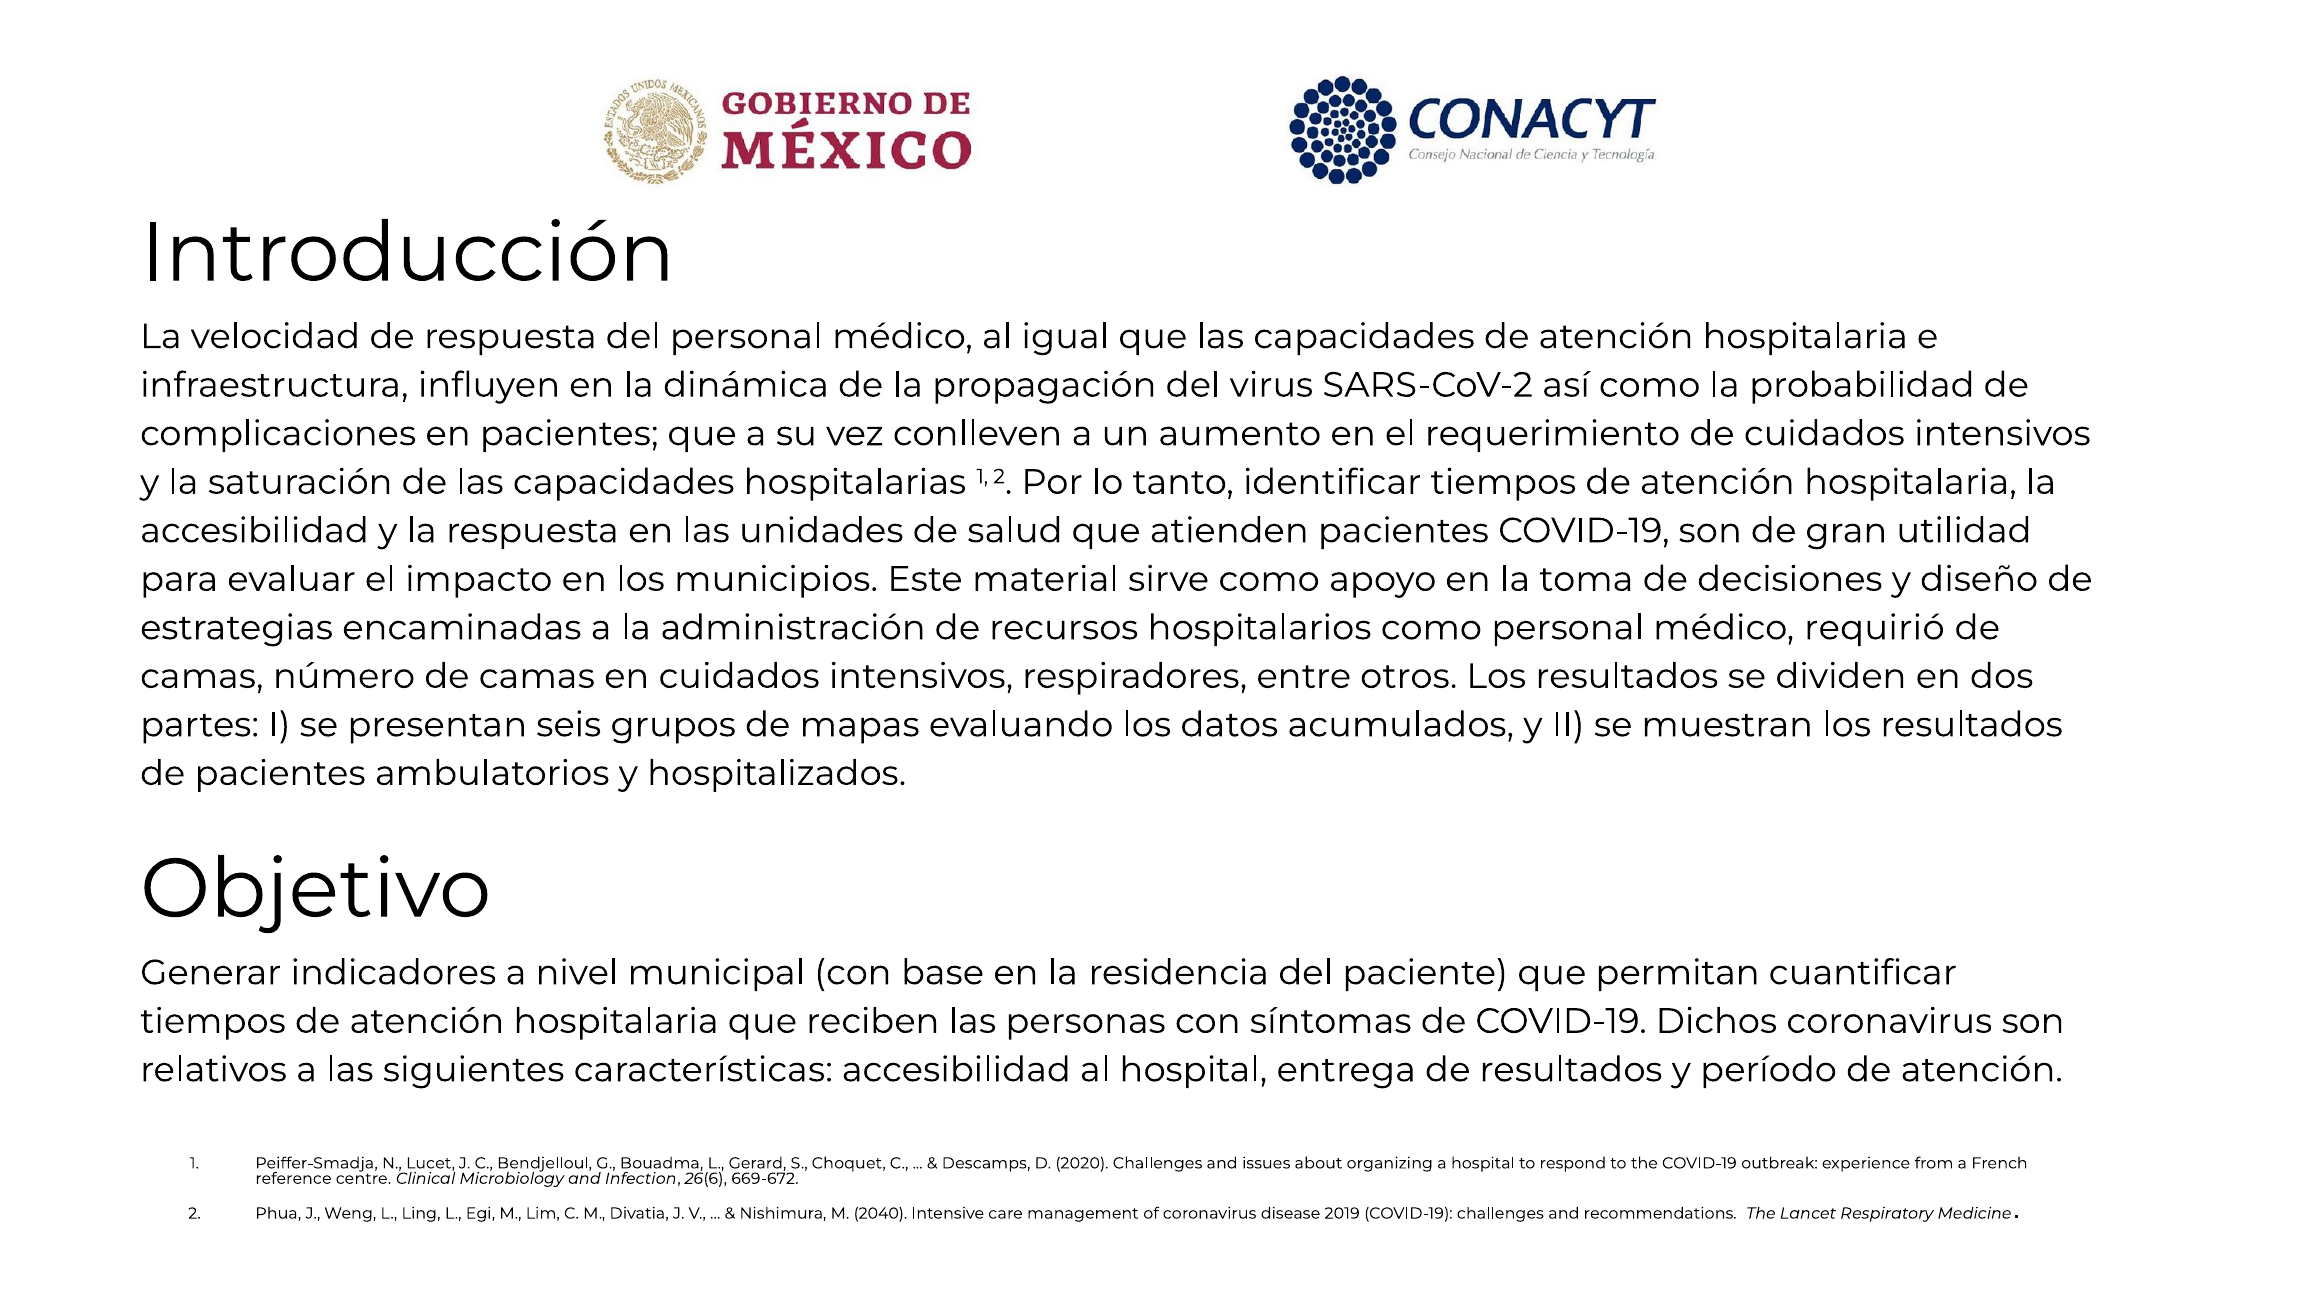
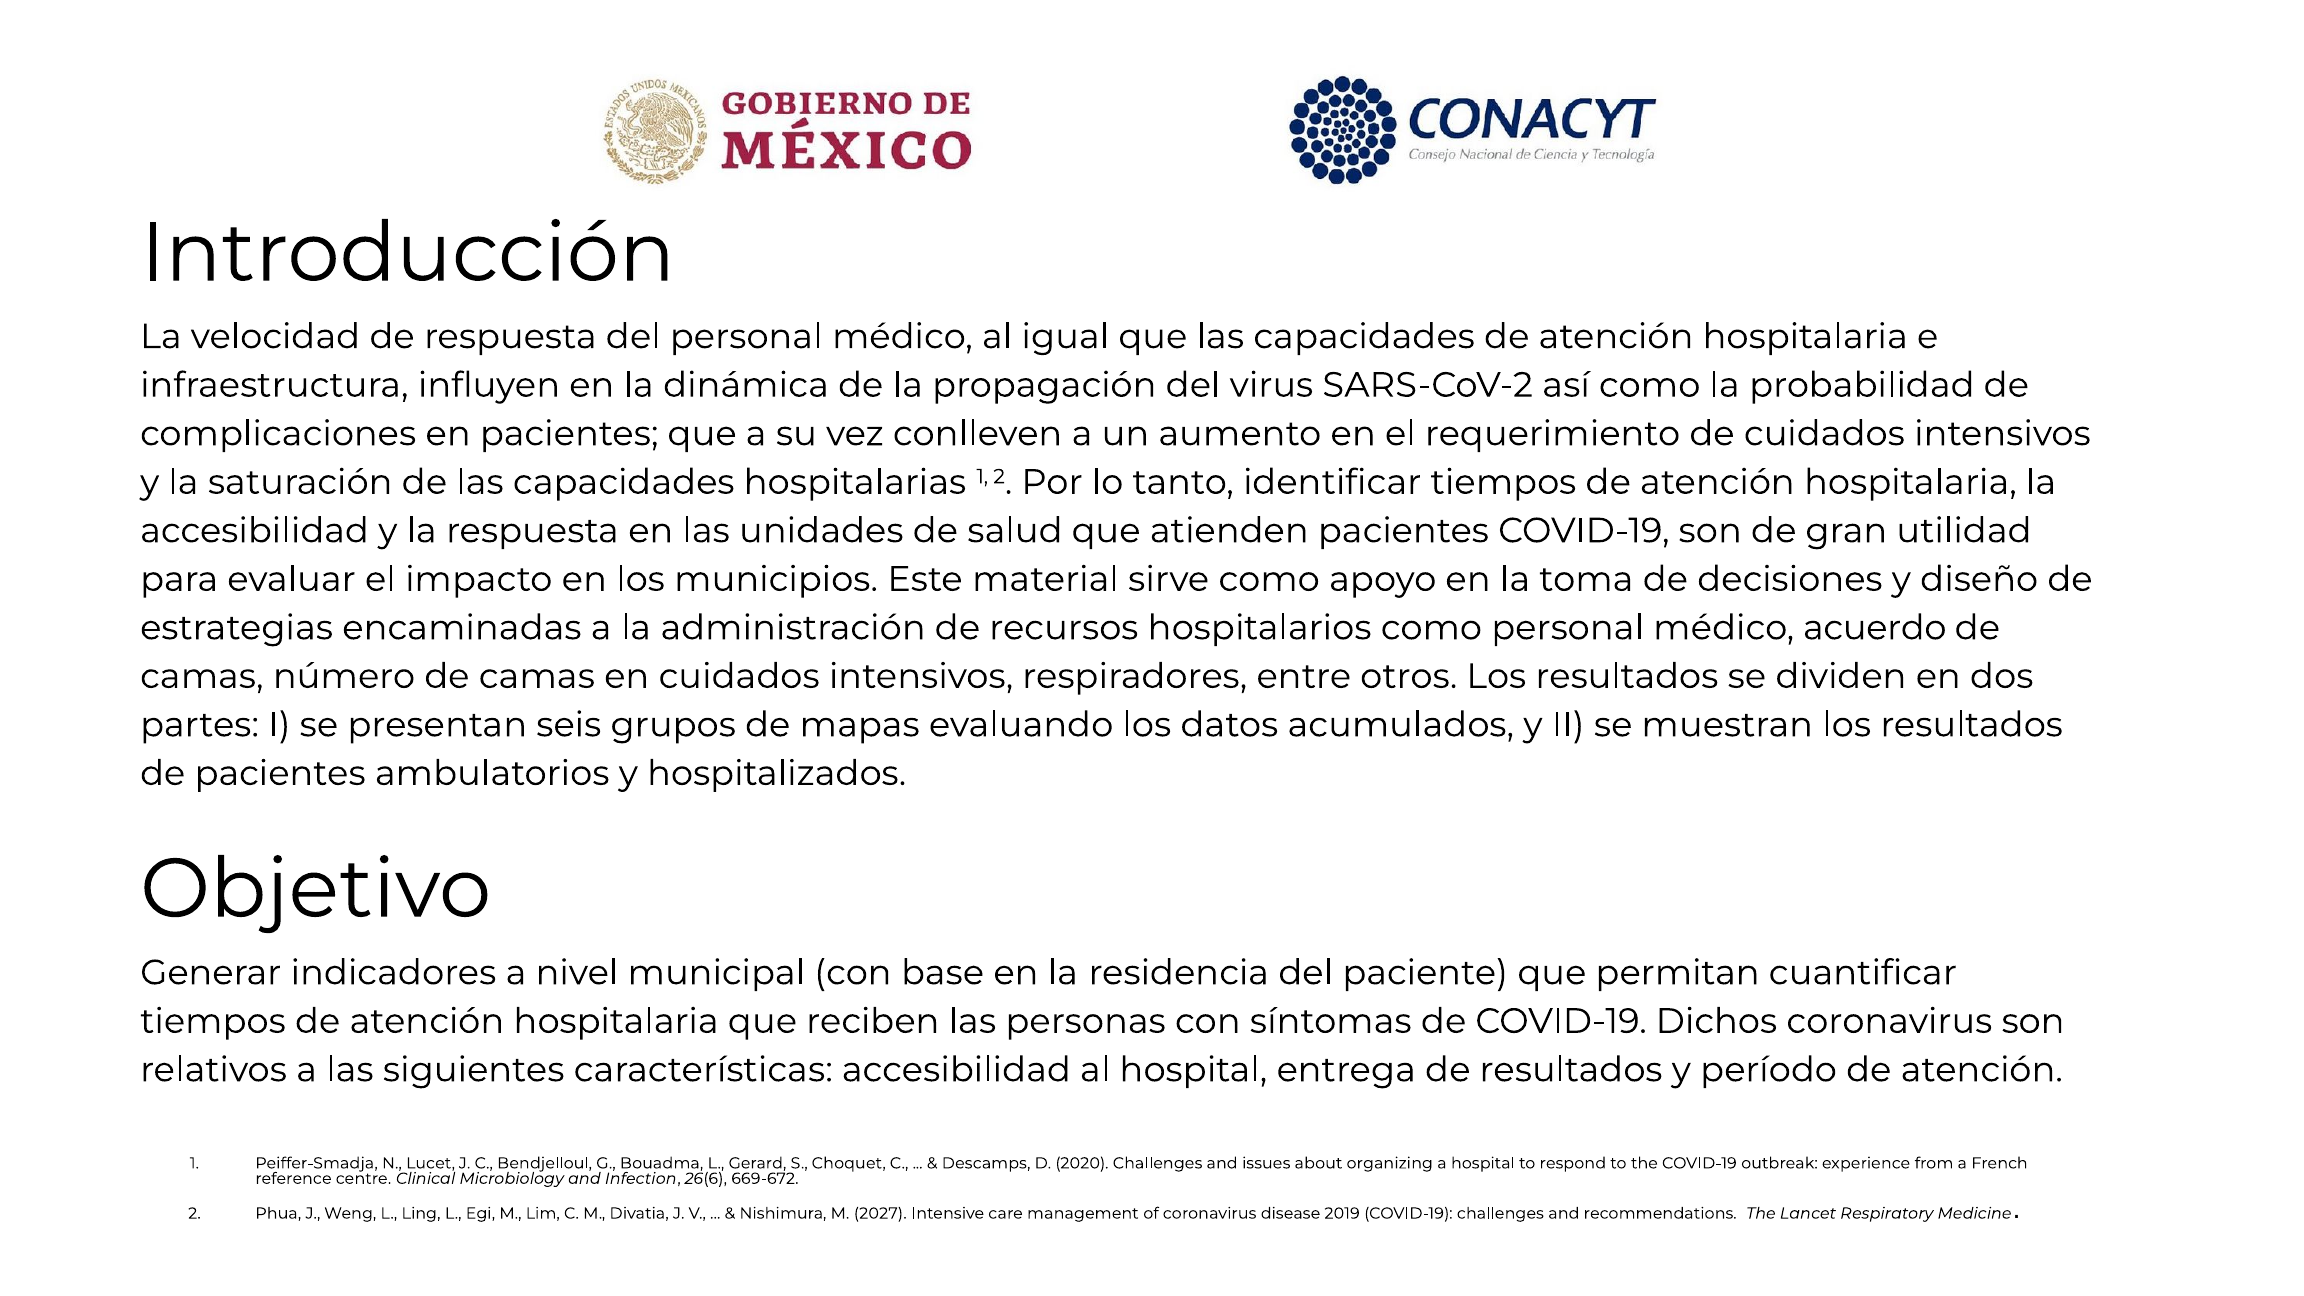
requirió: requirió -> acuerdo
2040: 2040 -> 2027
